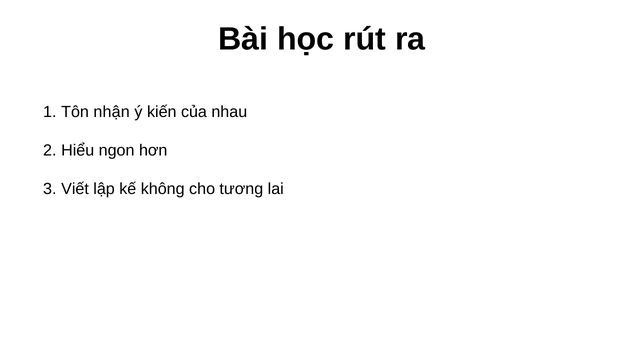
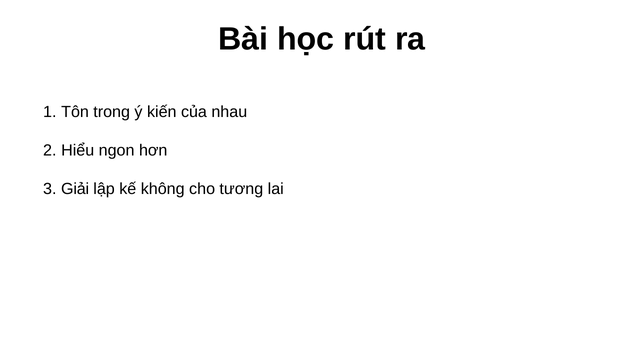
nhận: nhận -> trong
Viết: Viết -> Giải
